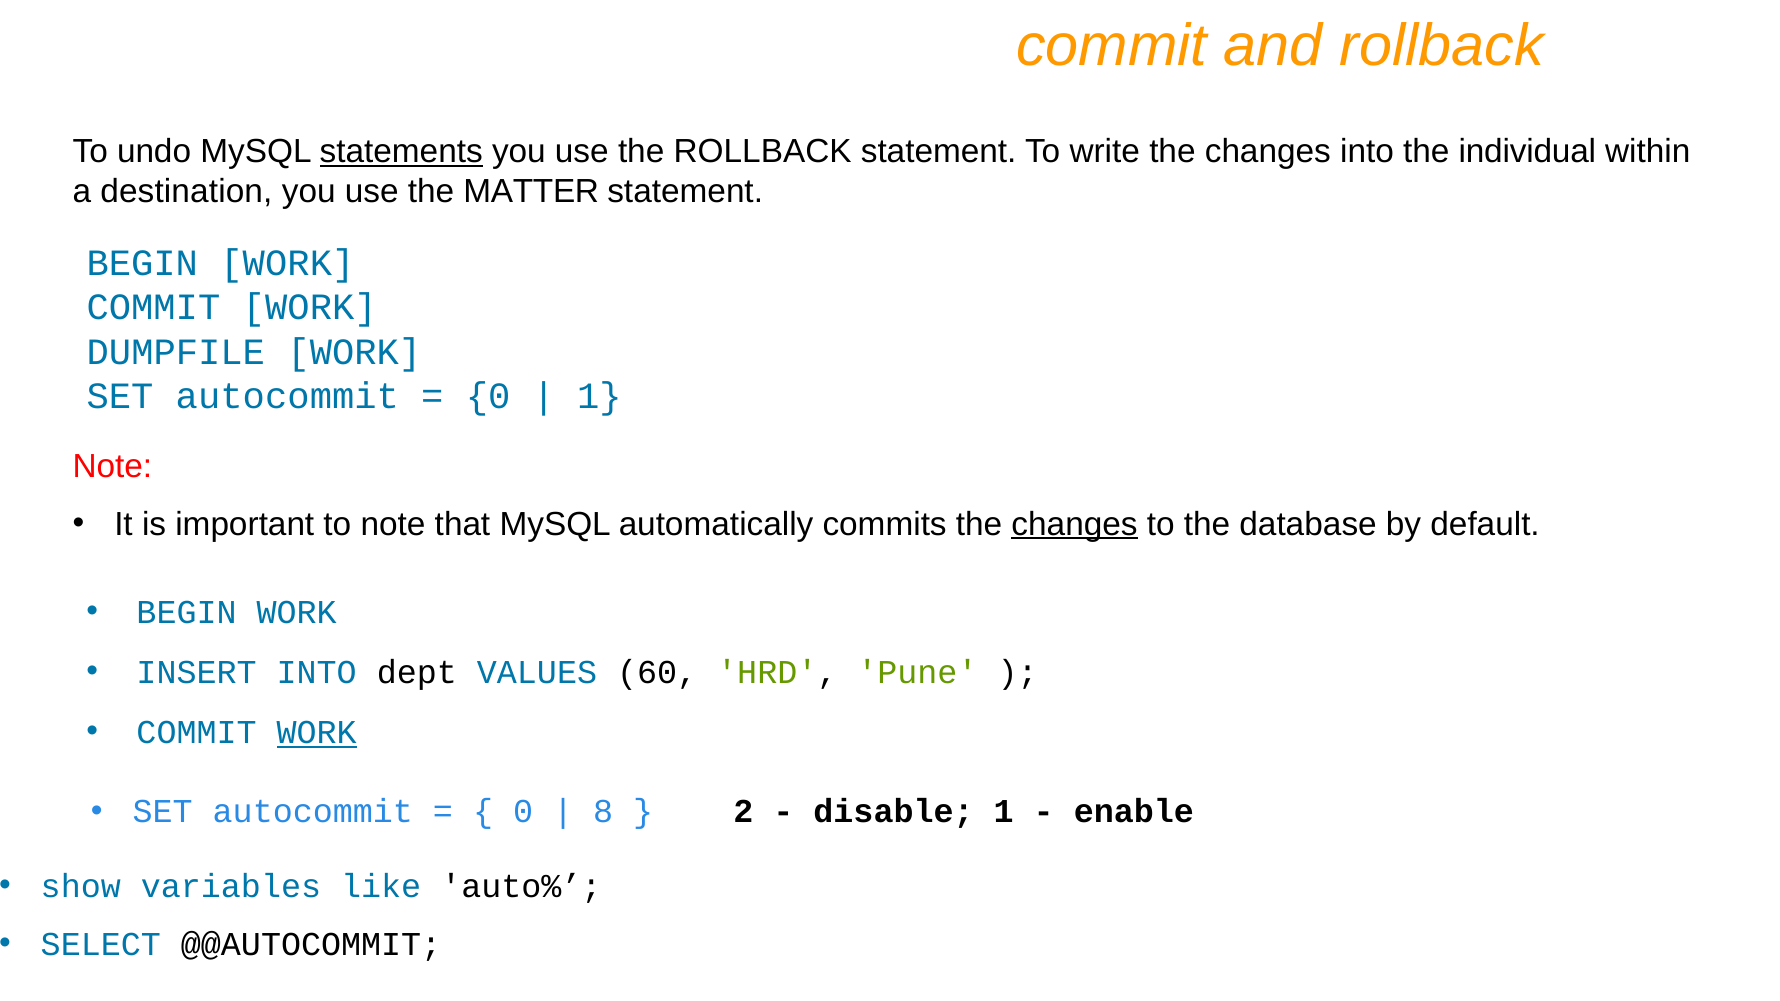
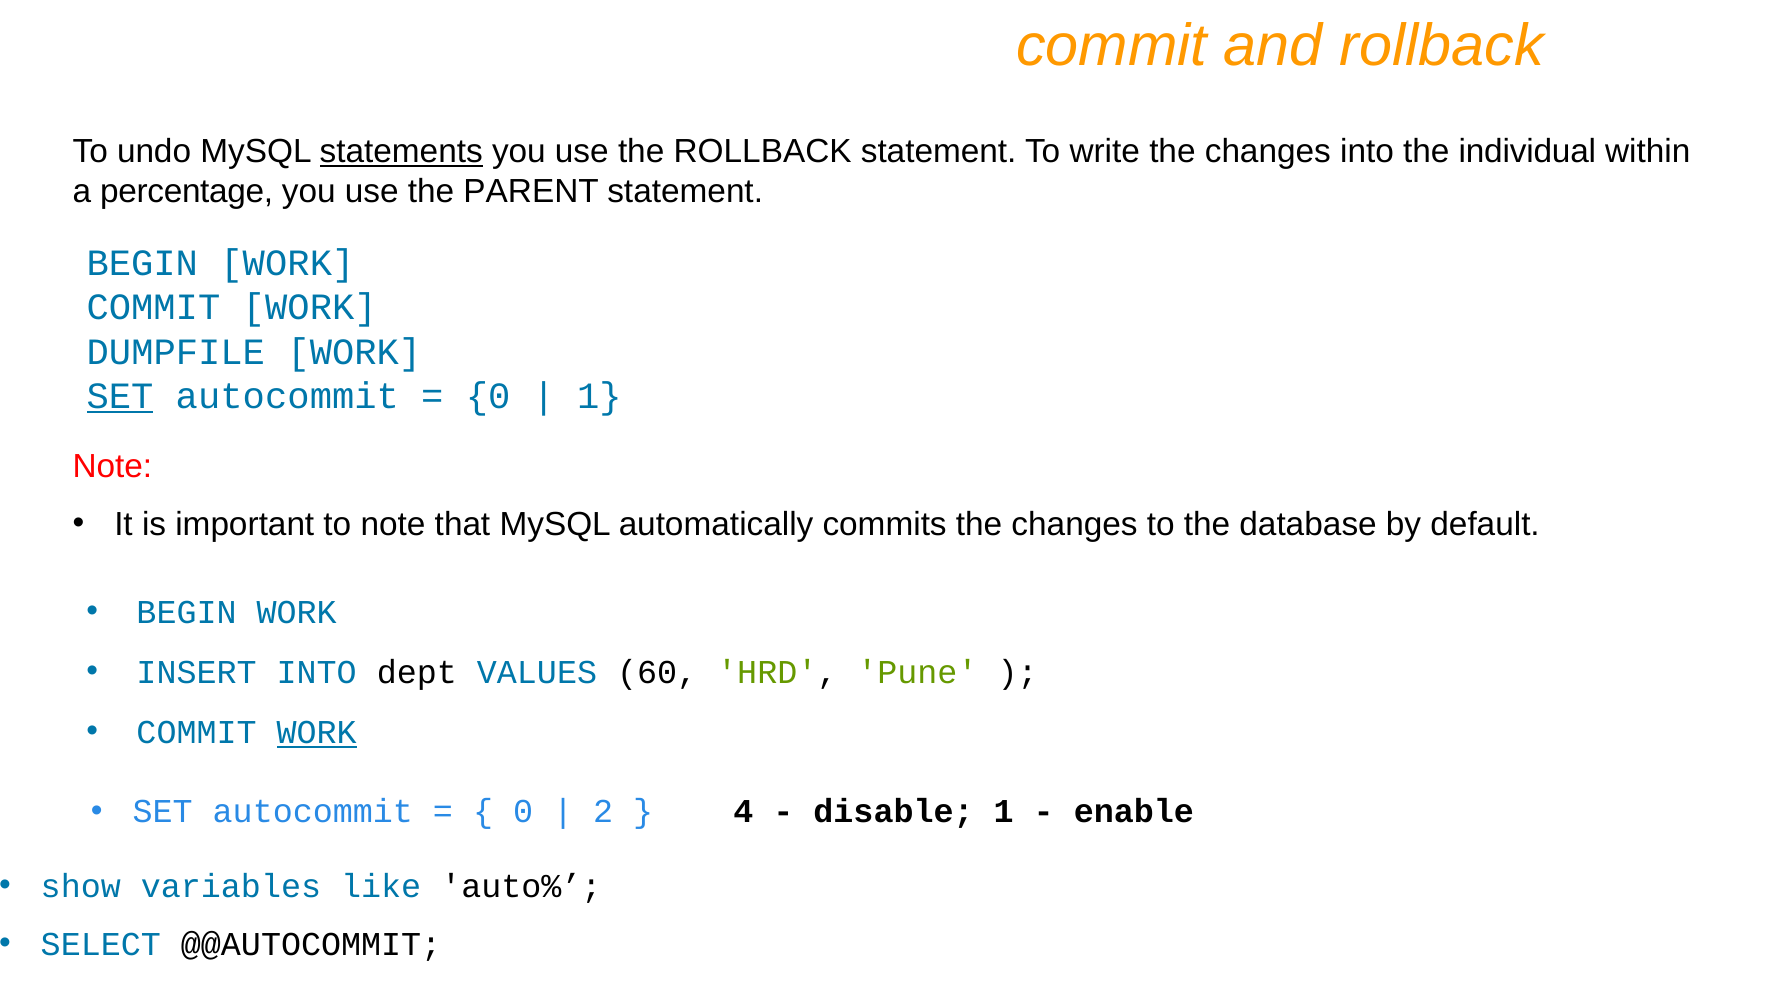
destination: destination -> percentage
MATTER: MATTER -> PARENT
SET at (120, 397) underline: none -> present
changes at (1075, 524) underline: present -> none
8: 8 -> 2
2: 2 -> 4
